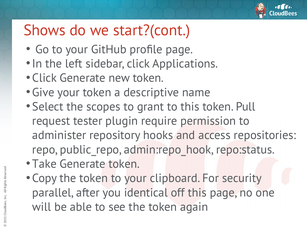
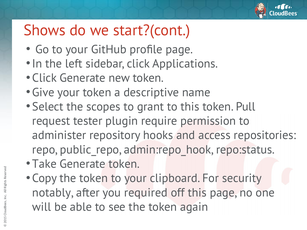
parallel: parallel -> notably
identical: identical -> required
